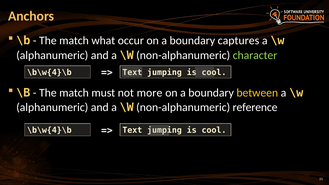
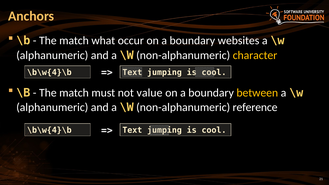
captures: captures -> websites
character colour: light green -> yellow
more: more -> value
